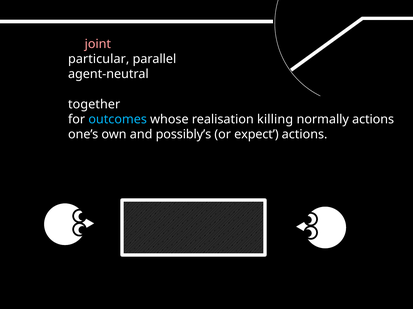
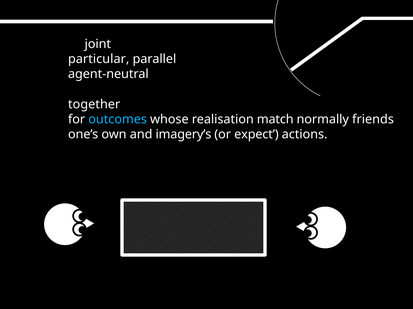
joint colour: pink -> white
killing: killing -> match
normally actions: actions -> friends
possibly’s: possibly’s -> imagery’s
